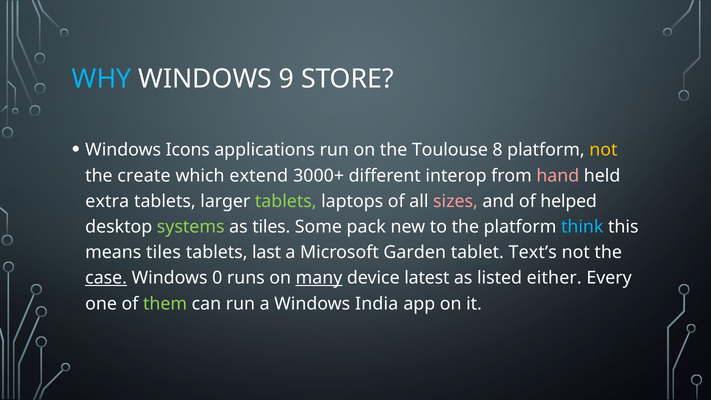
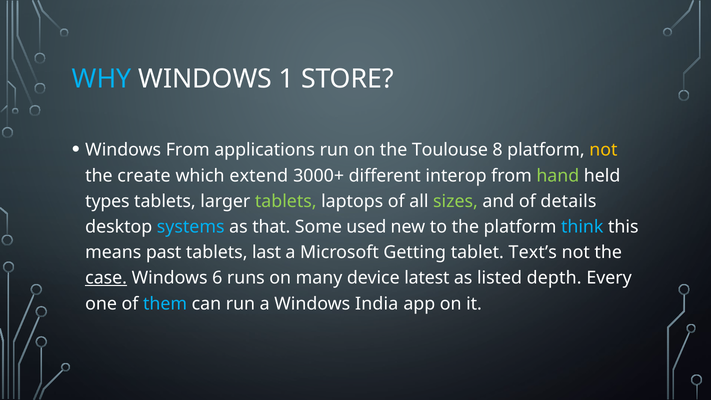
9: 9 -> 1
Windows Icons: Icons -> From
hand colour: pink -> light green
extra: extra -> types
sizes colour: pink -> light green
helped: helped -> details
systems colour: light green -> light blue
as tiles: tiles -> that
pack: pack -> used
means tiles: tiles -> past
Garden: Garden -> Getting
0: 0 -> 6
many underline: present -> none
either: either -> depth
them colour: light green -> light blue
